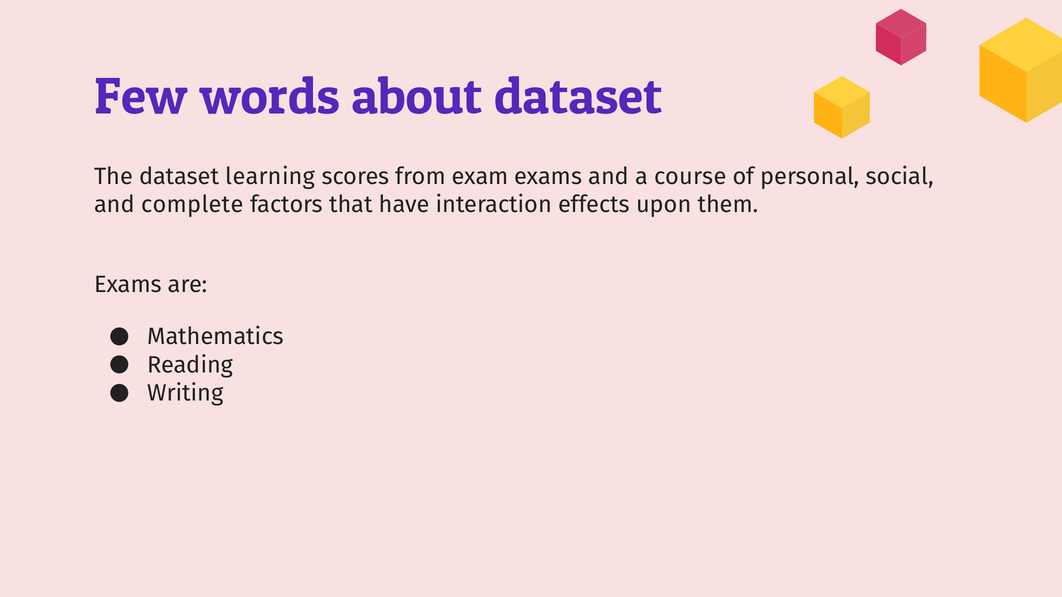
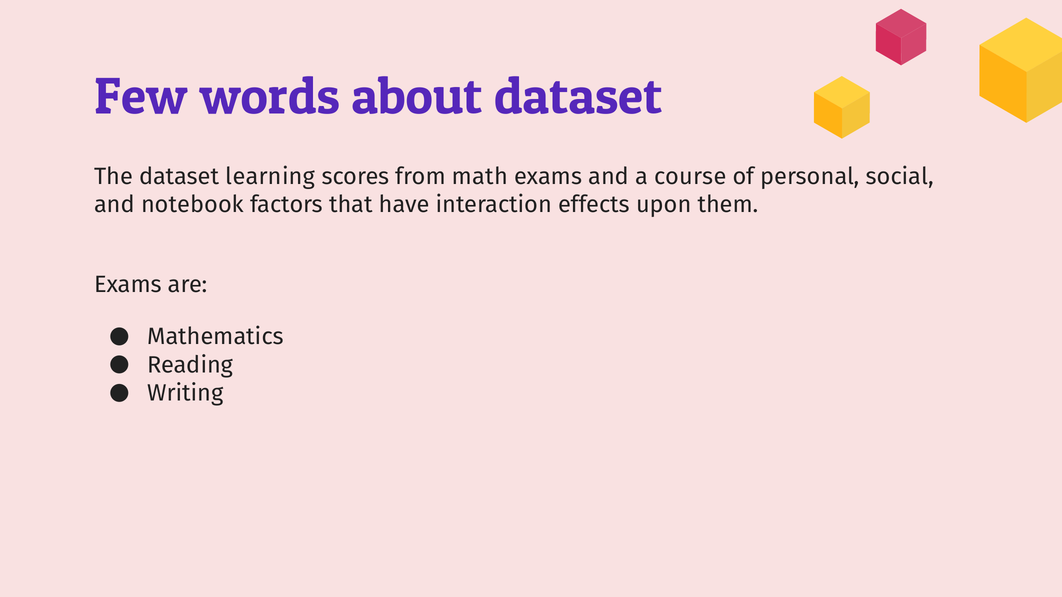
exam: exam -> math
complete: complete -> notebook
